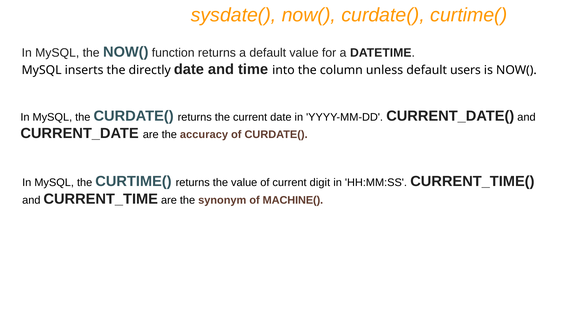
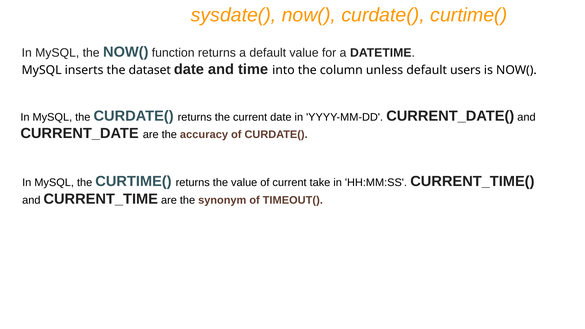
directly: directly -> dataset
digit: digit -> take
MACHINE(: MACHINE( -> TIMEOUT(
